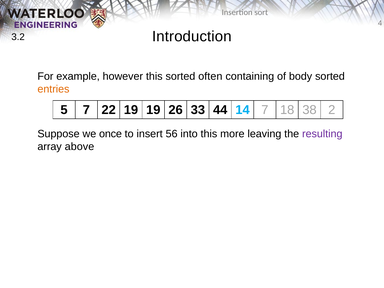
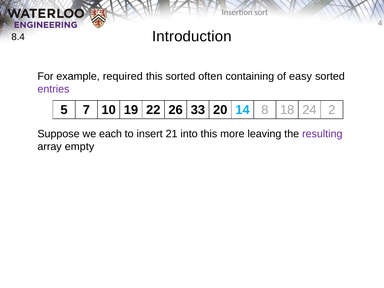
3.2: 3.2 -> 8.4
however: however -> required
body: body -> easy
entries colour: orange -> purple
22: 22 -> 10
19 19: 19 -> 22
44: 44 -> 20
14 7: 7 -> 8
38: 38 -> 24
once: once -> each
56: 56 -> 21
above: above -> empty
